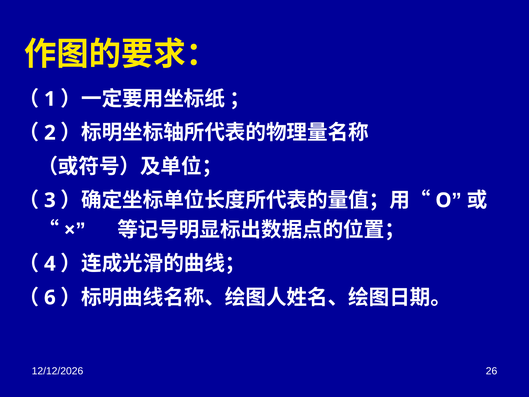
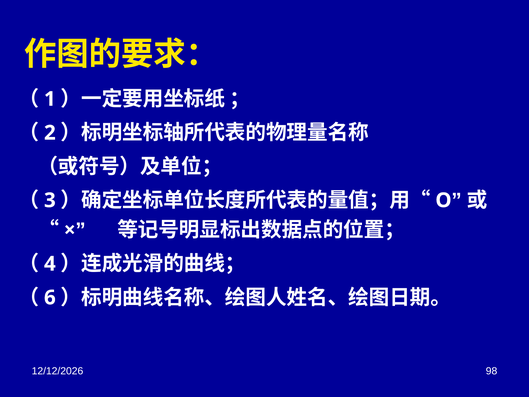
26: 26 -> 98
